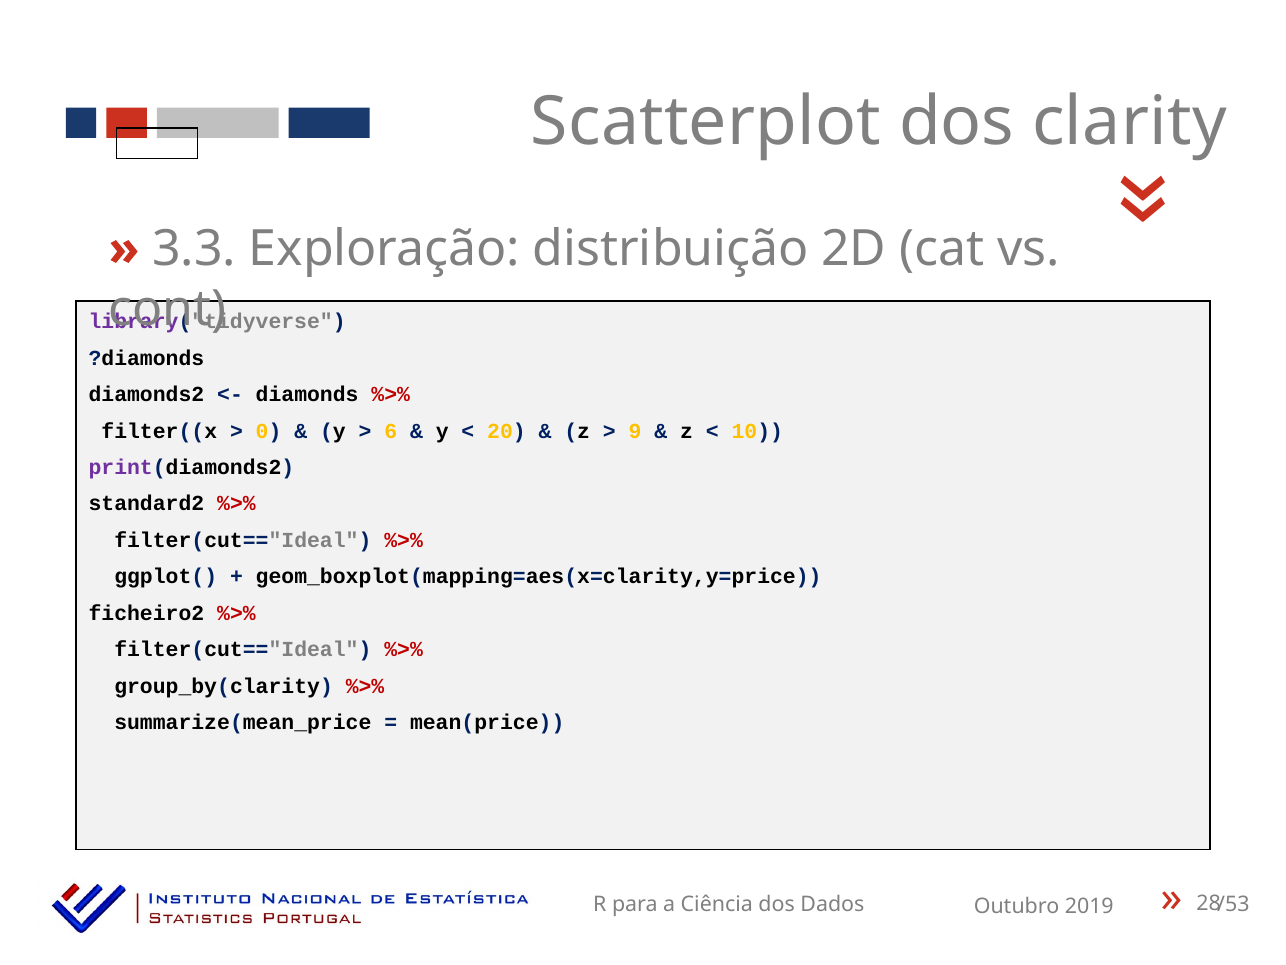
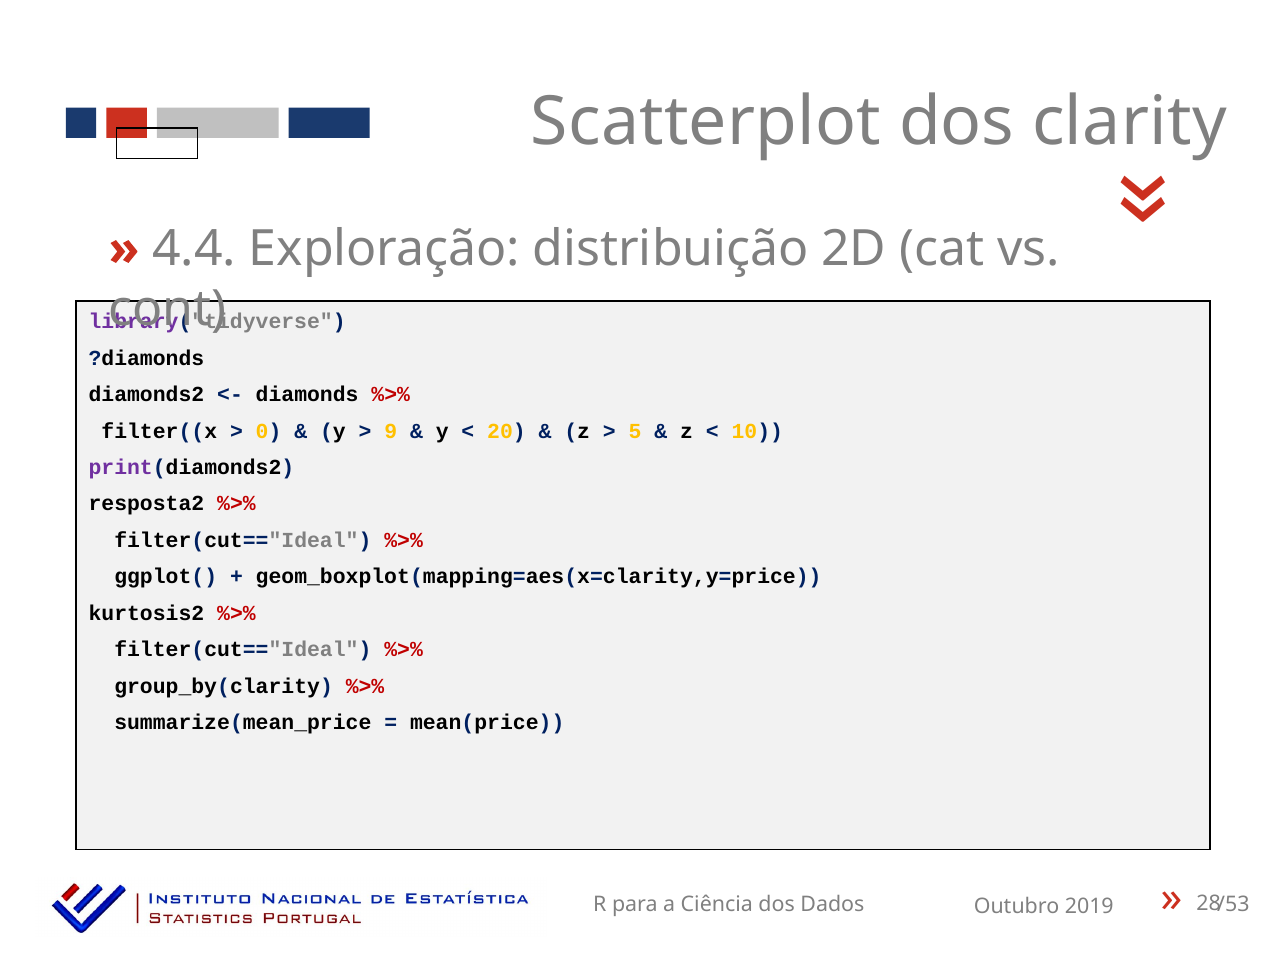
3.3: 3.3 -> 4.4
6: 6 -> 9
9: 9 -> 5
standard2: standard2 -> resposta2
ficheiro2: ficheiro2 -> kurtosis2
